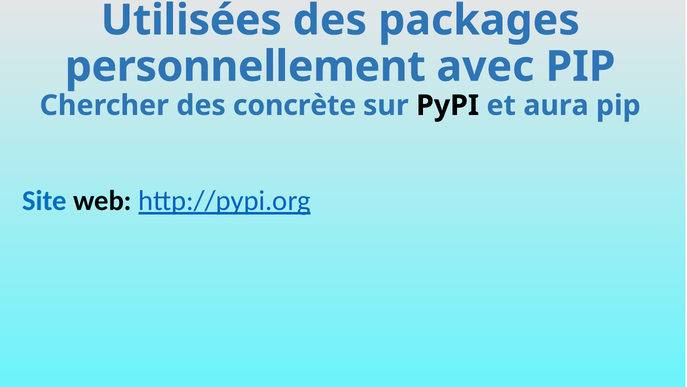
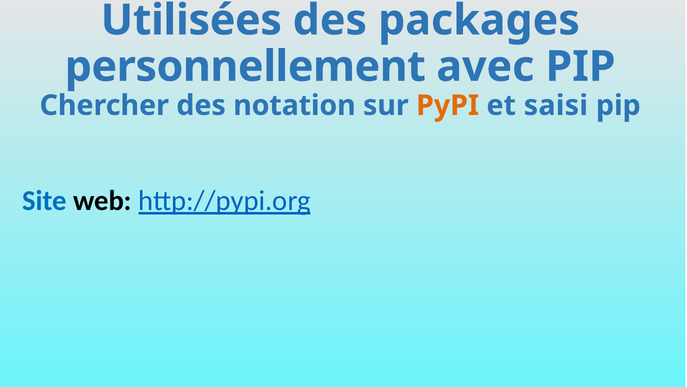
concrète: concrète -> notation
PyPI colour: black -> orange
aura: aura -> saisi
